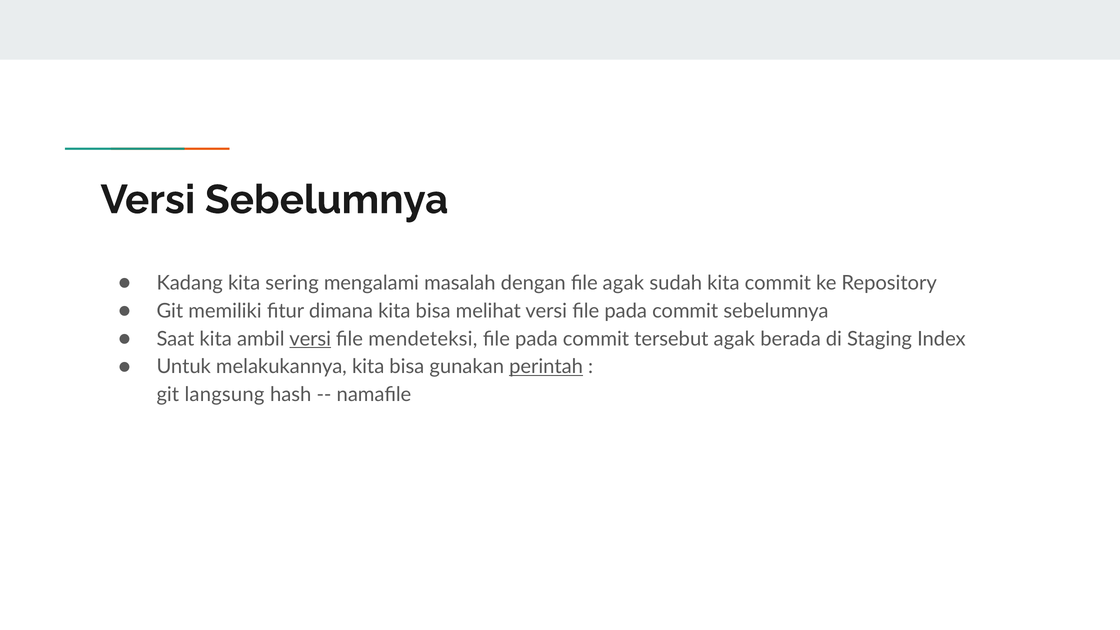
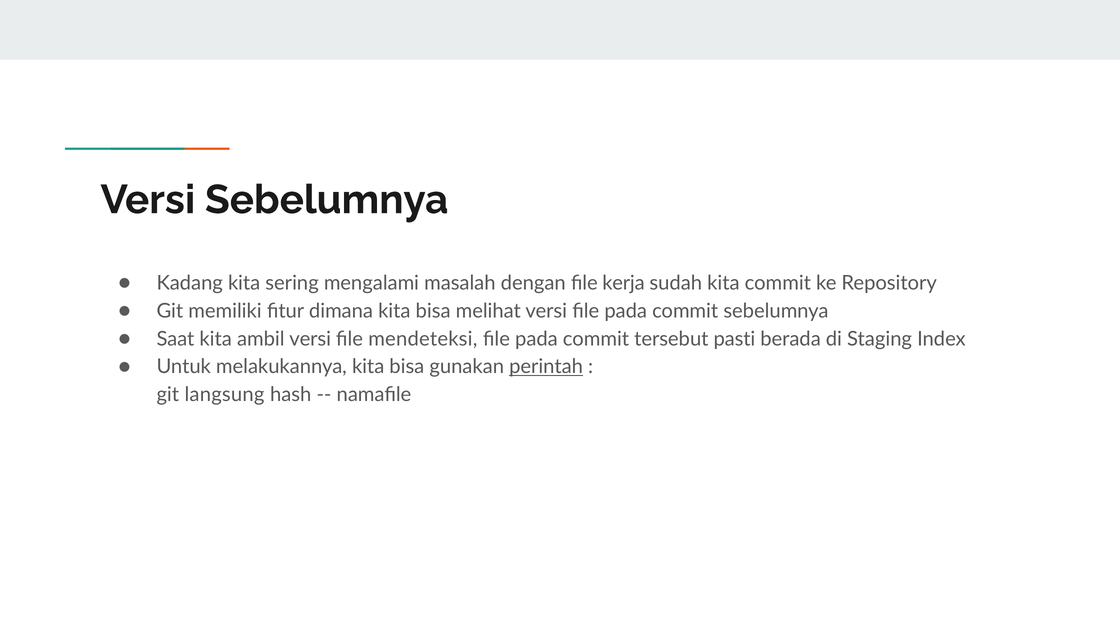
file agak: agak -> kerja
versi at (310, 339) underline: present -> none
tersebut agak: agak -> pasti
